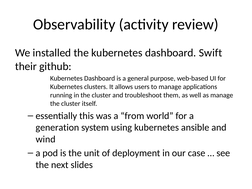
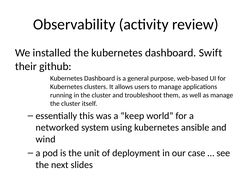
from: from -> keep
generation: generation -> networked
